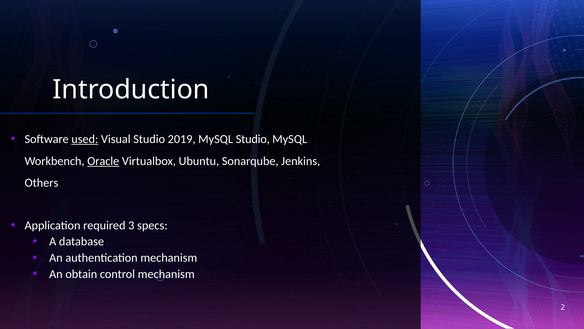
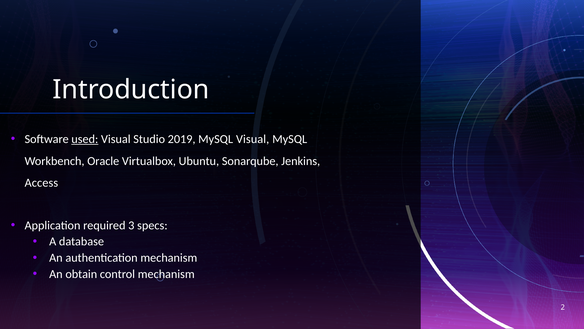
MySQL Studio: Studio -> Visual
Oracle underline: present -> none
Others: Others -> Access
